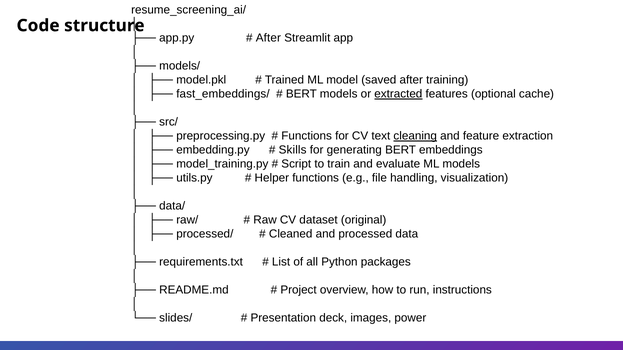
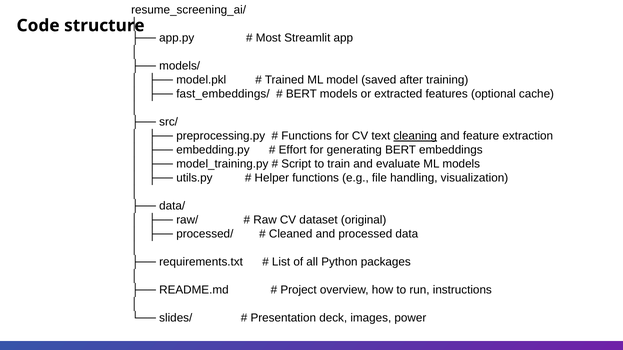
After at (268, 38): After -> Most
extracted underline: present -> none
Skills: Skills -> Effort
